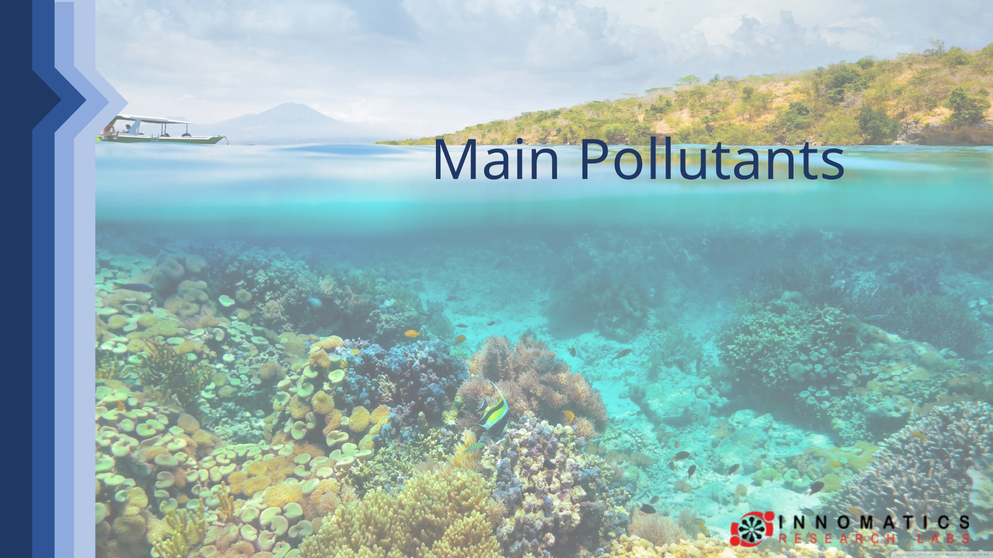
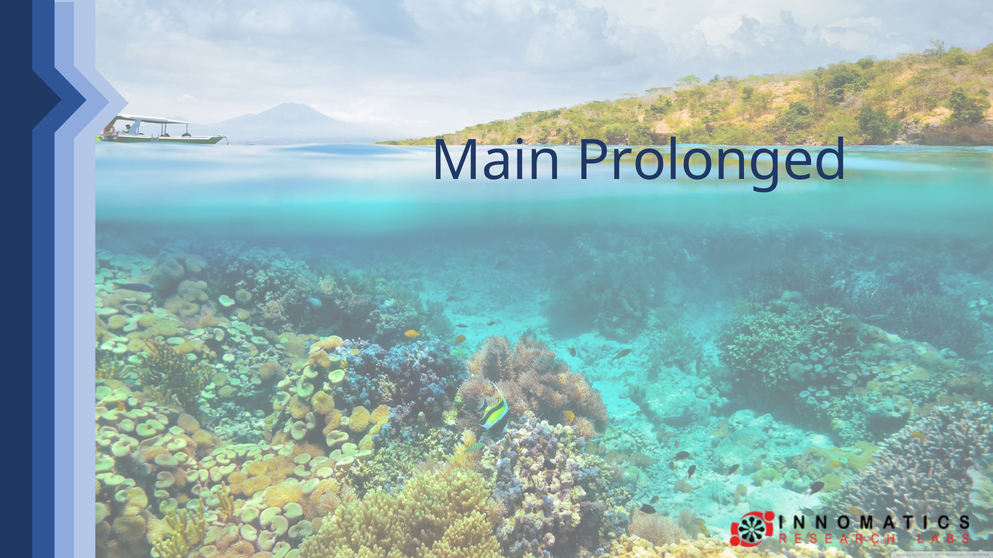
Pollutants: Pollutants -> Prolonged
